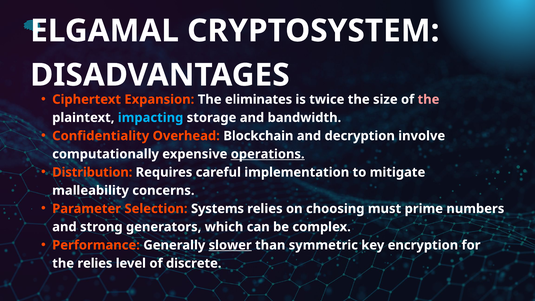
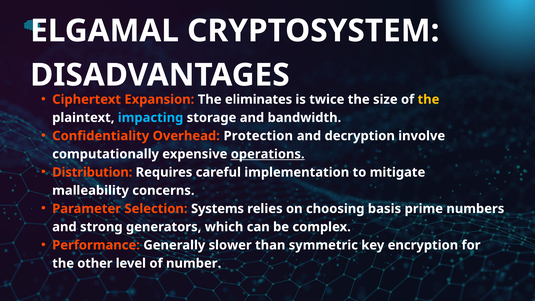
the at (428, 99) colour: pink -> yellow
Blockchain: Blockchain -> Protection
must: must -> basis
slower underline: present -> none
the relies: relies -> other
discrete: discrete -> number
